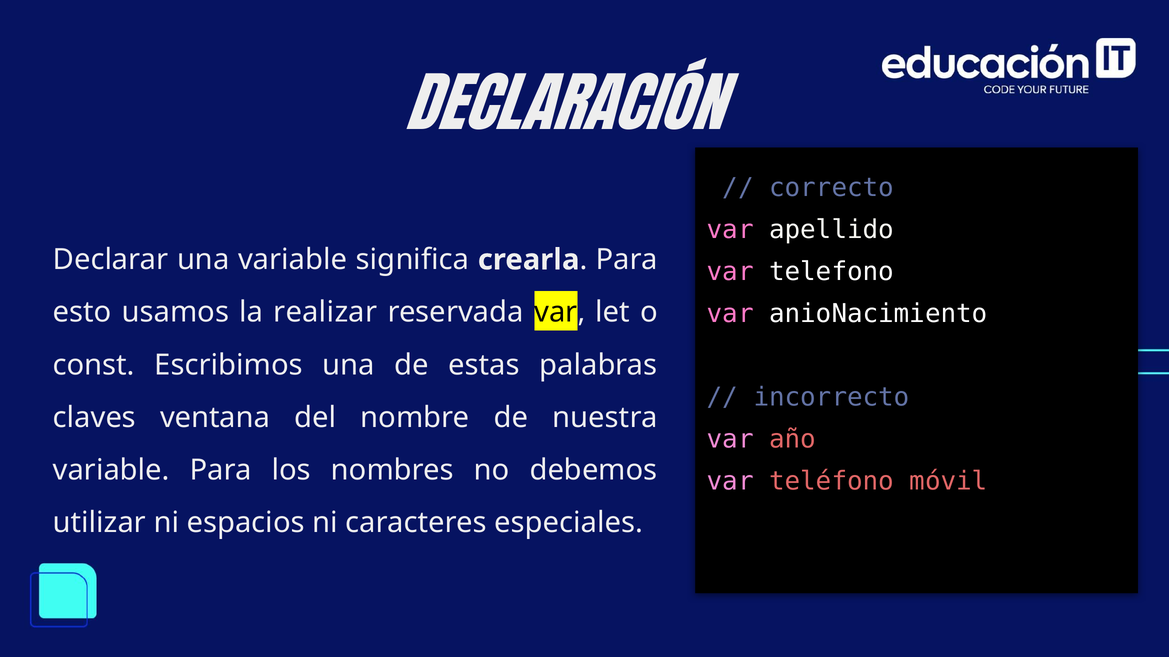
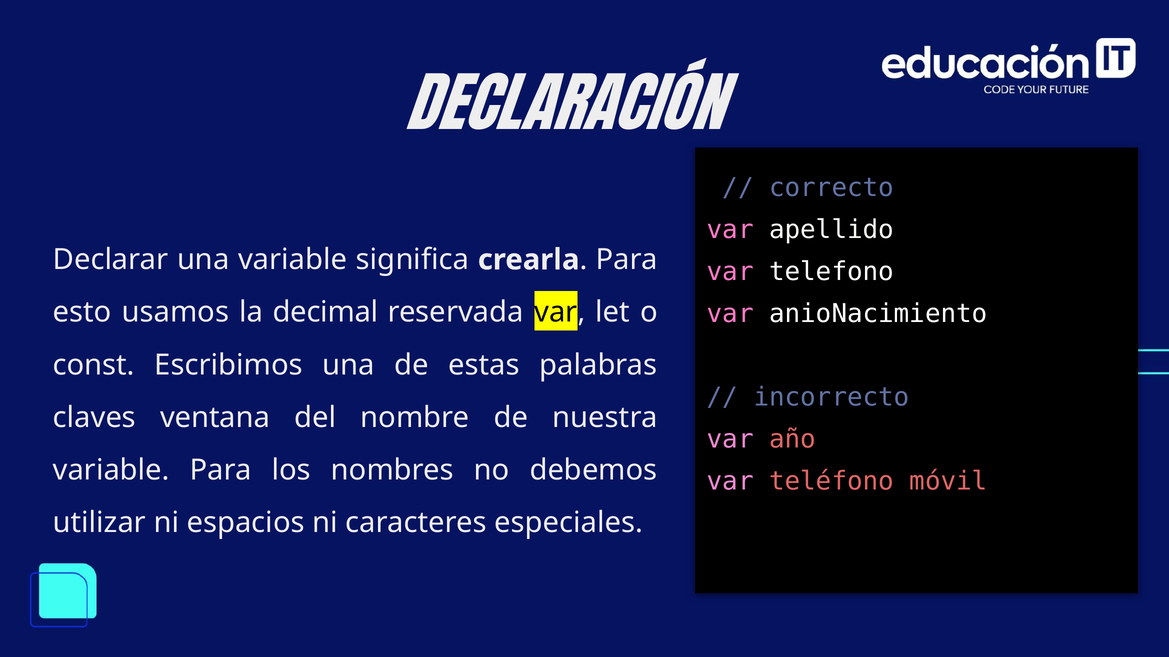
realizar: realizar -> decimal
